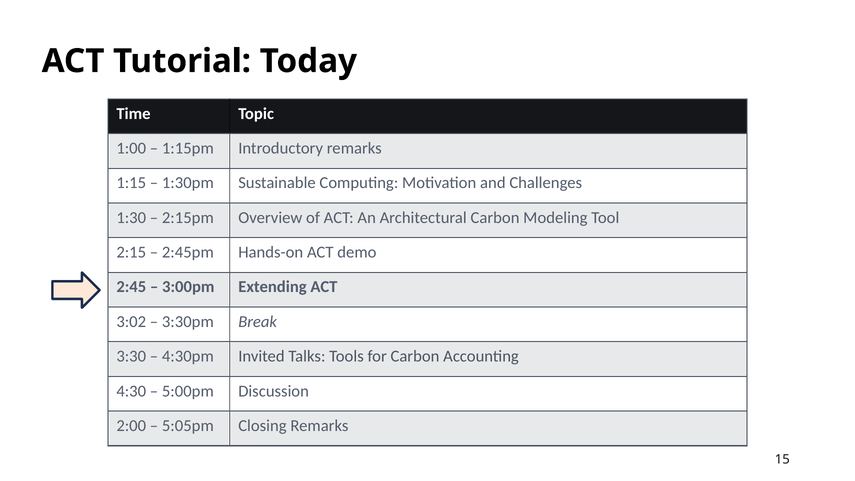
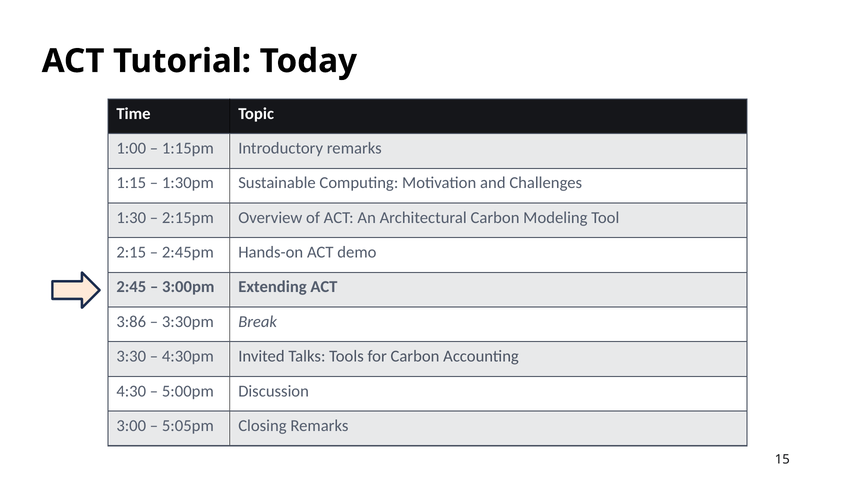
3:02: 3:02 -> 3:86
2:00: 2:00 -> 3:00
